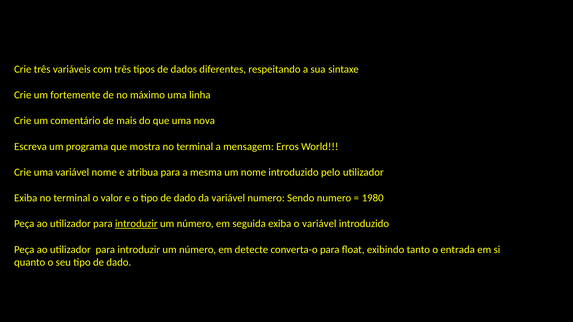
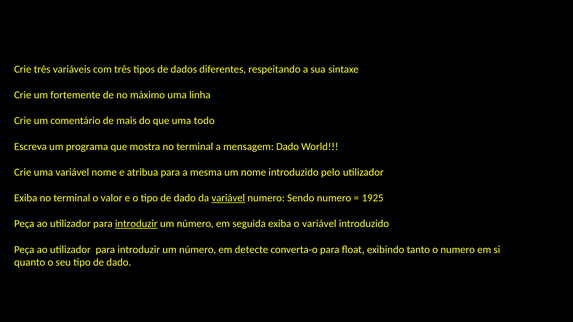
nova: nova -> todo
mensagem Erros: Erros -> Dado
variável at (228, 198) underline: none -> present
1980: 1980 -> 1925
o entrada: entrada -> numero
